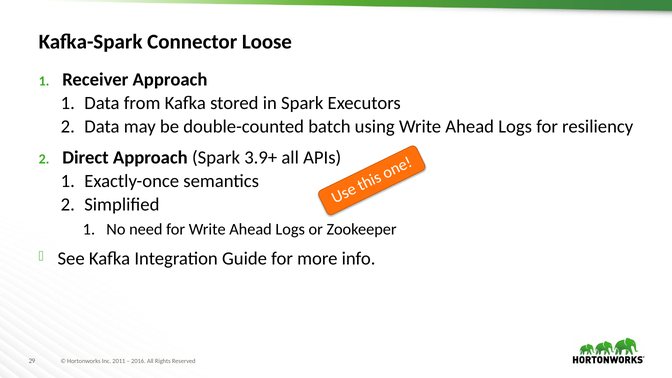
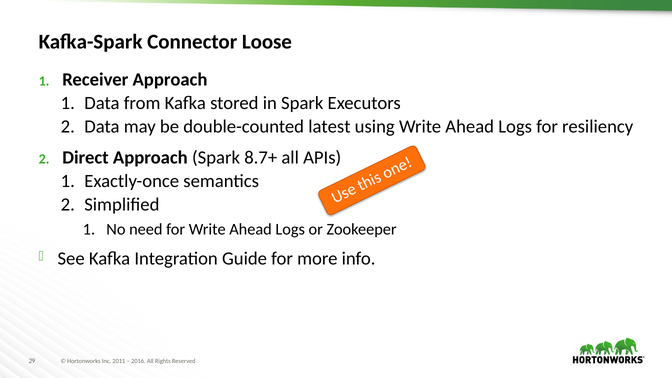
batch: batch -> latest
3.9+: 3.9+ -> 8.7+
